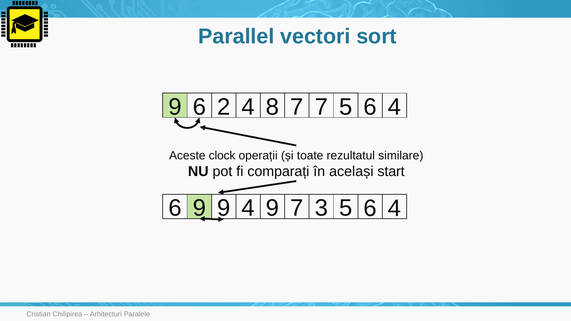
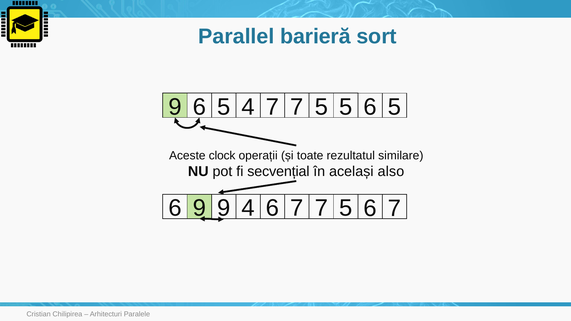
vectori: vectori -> barieră
9 6 2: 2 -> 5
4 8: 8 -> 7
7 at (321, 107): 7 -> 5
4 at (394, 107): 4 -> 5
comparați: comparați -> secvențial
start: start -> also
4 9: 9 -> 6
3 at (321, 208): 3 -> 7
4 at (394, 208): 4 -> 7
